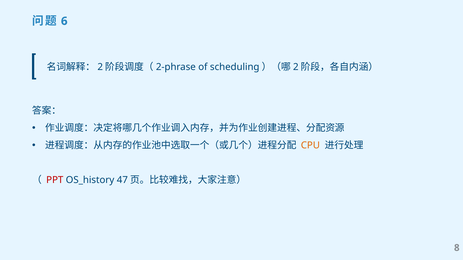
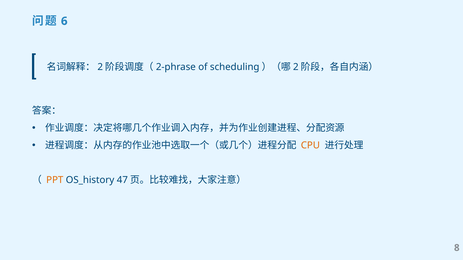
PPT colour: red -> orange
